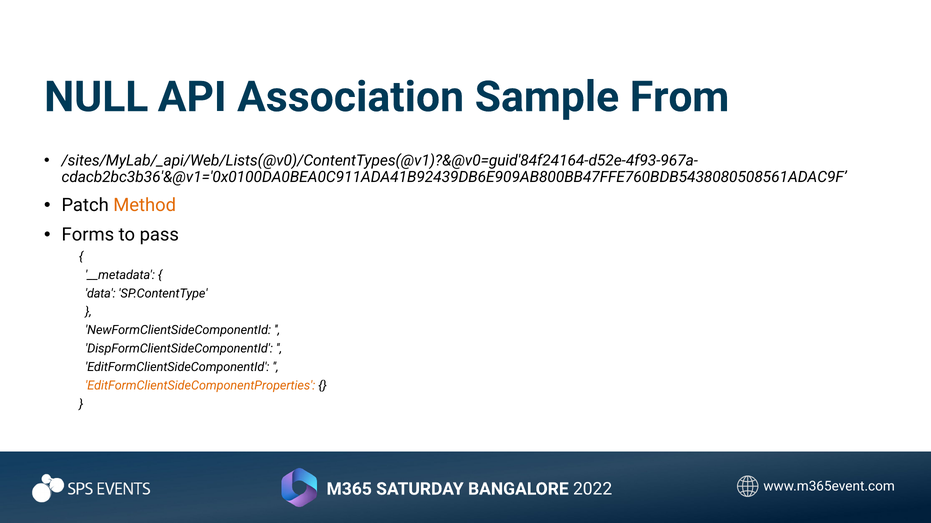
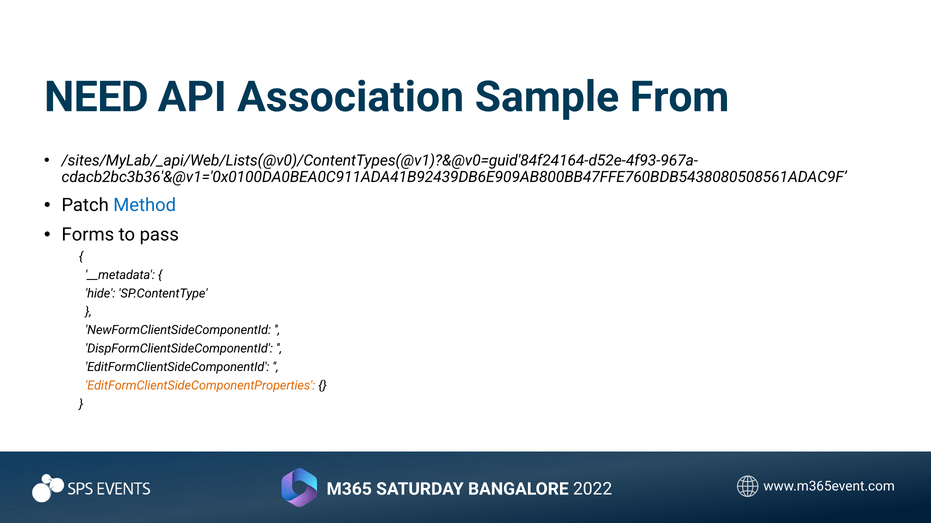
NULL: NULL -> NEED
Method colour: orange -> blue
data: data -> hide
